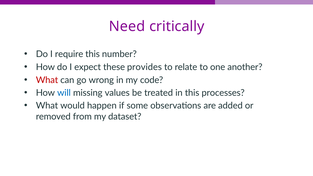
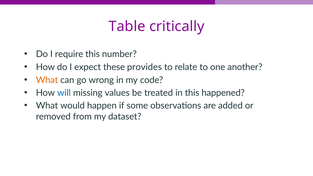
Need: Need -> Table
What at (47, 80) colour: red -> orange
processes: processes -> happened
